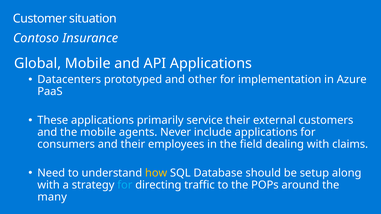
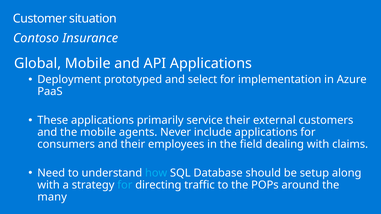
Datacenters: Datacenters -> Deployment
other: other -> select
how colour: yellow -> light blue
